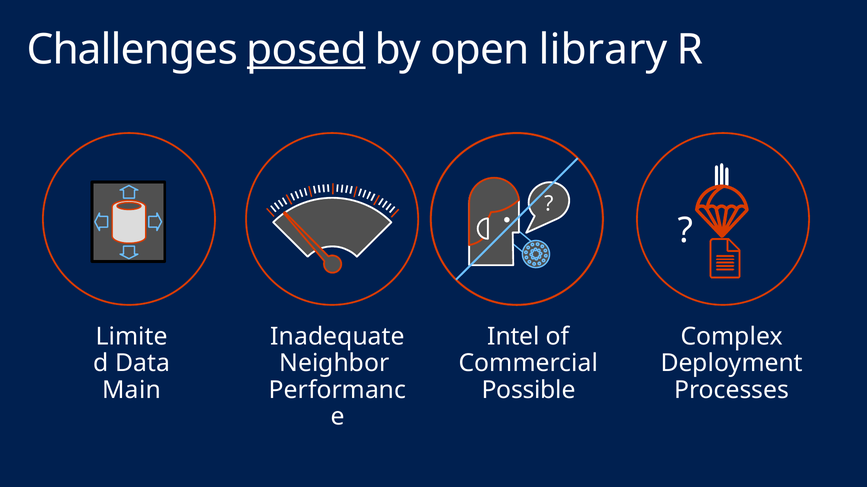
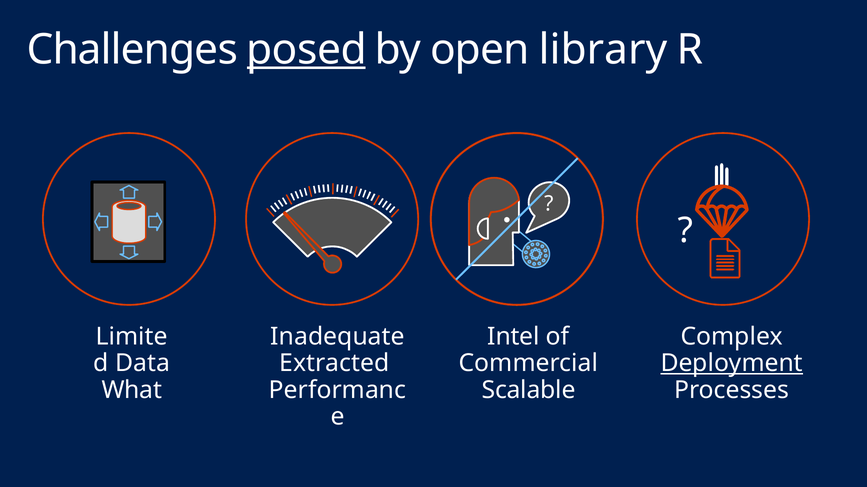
Neighbor: Neighbor -> Extracted
Deployment underline: none -> present
Main: Main -> What
Possible: Possible -> Scalable
